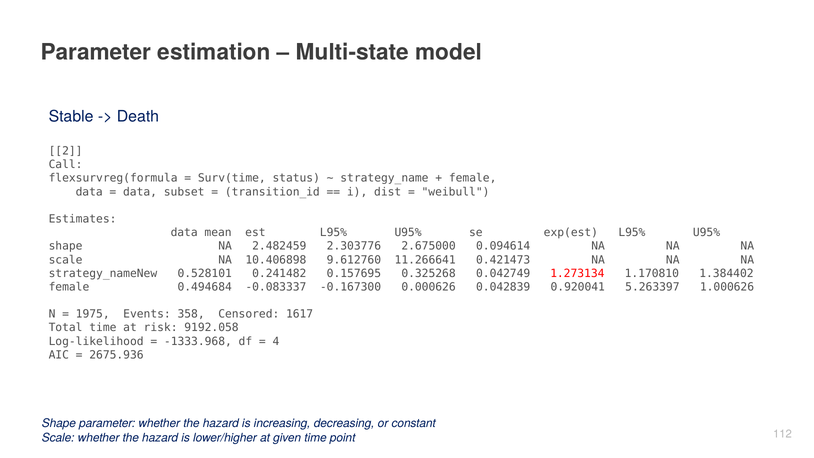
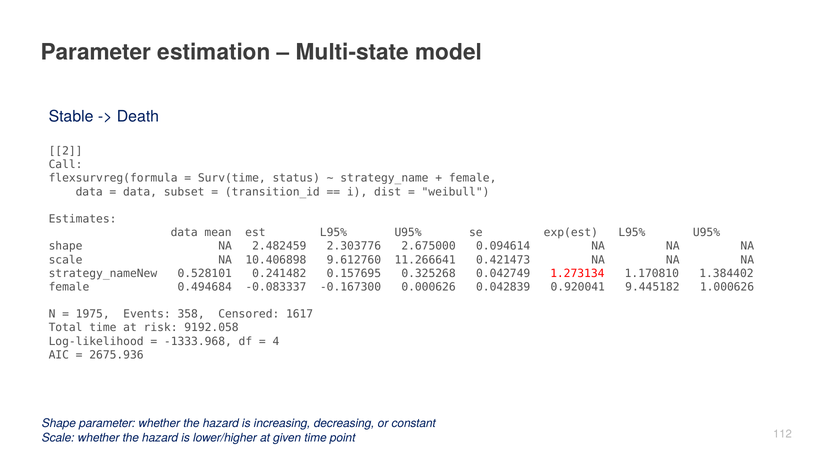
5.263397: 5.263397 -> 9.445182
